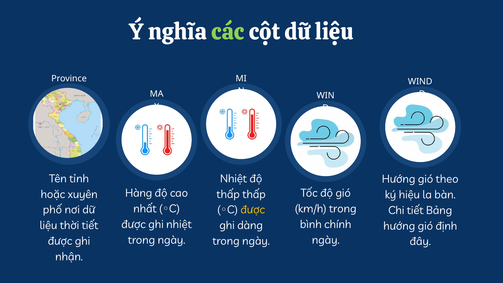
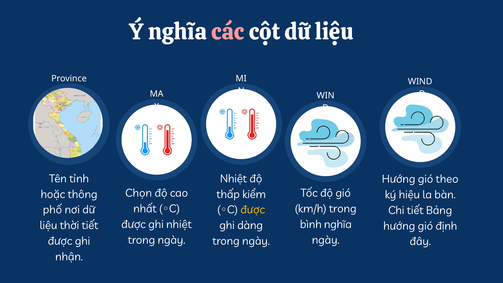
các colour: light green -> pink
Hàng: Hàng -> Chọn
xuyên: xuyên -> thông
thấp thấp: thấp -> kiểm
bình chính: chính -> nghĩa
